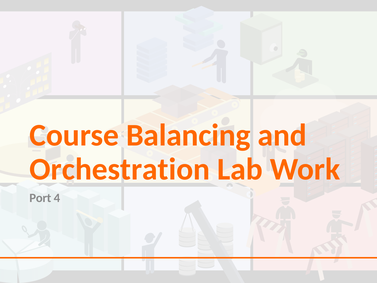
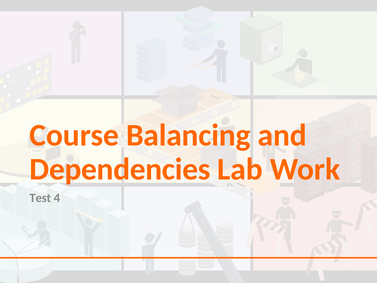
Orchestration: Orchestration -> Dependencies
Port: Port -> Test
